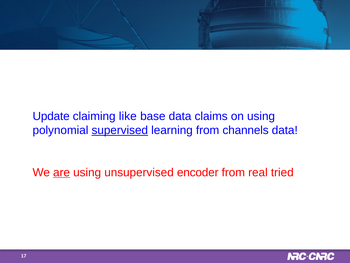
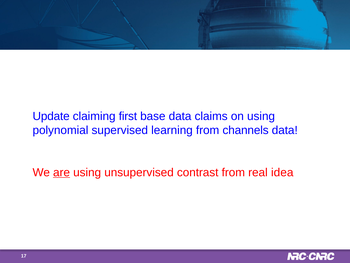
like: like -> first
supervised underline: present -> none
encoder: encoder -> contrast
tried: tried -> idea
